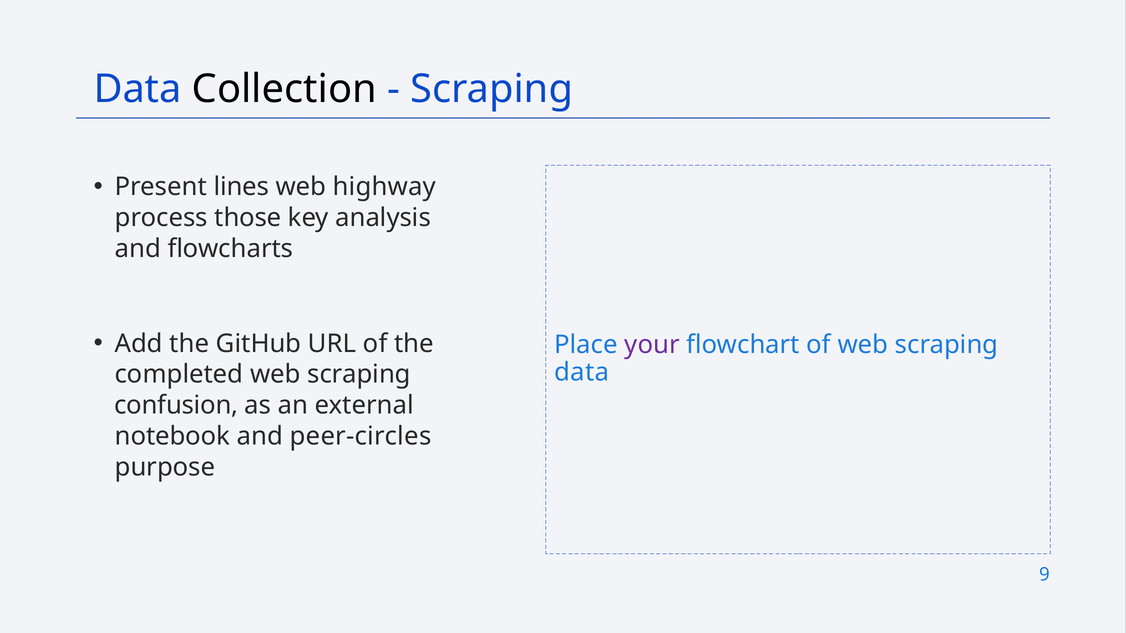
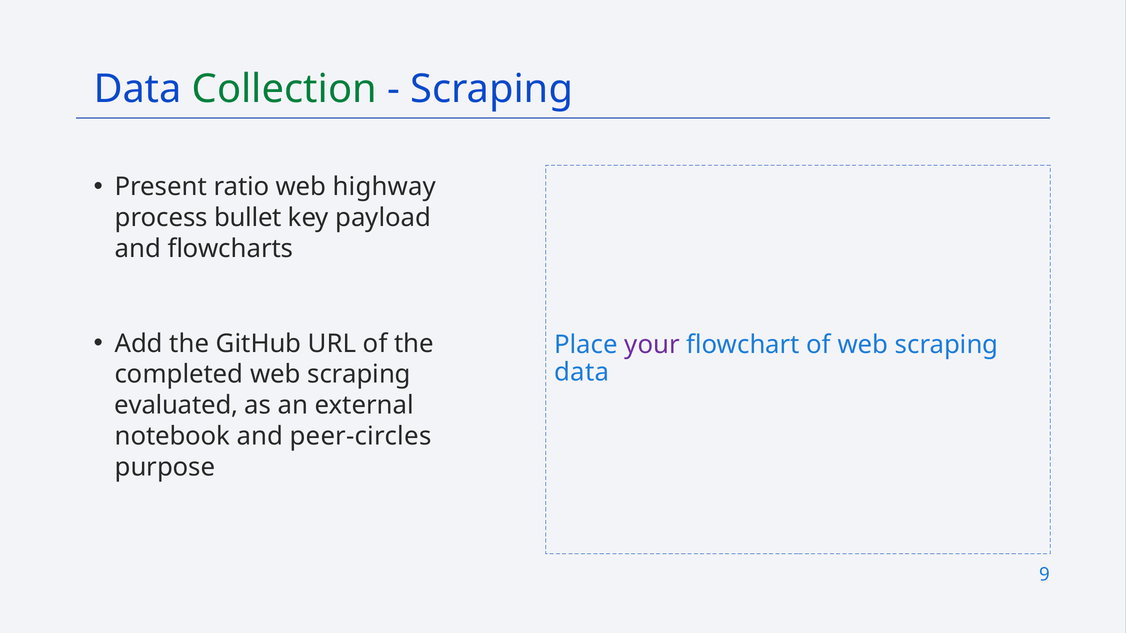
Collection colour: black -> green
lines: lines -> ratio
those: those -> bullet
analysis: analysis -> payload
confusion: confusion -> evaluated
